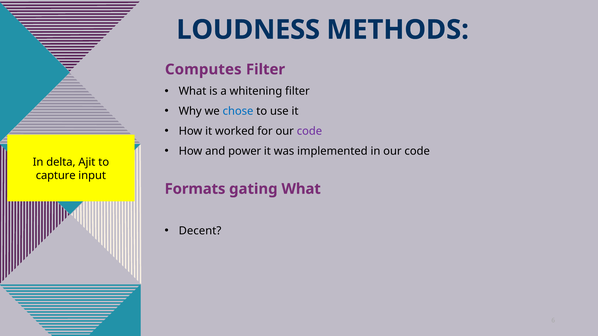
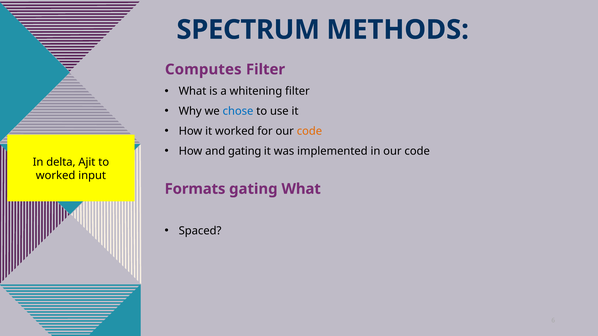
LOUDNESS: LOUDNESS -> SPECTRUM
code at (309, 131) colour: purple -> orange
and power: power -> gating
capture at (56, 176): capture -> worked
Decent: Decent -> Spaced
